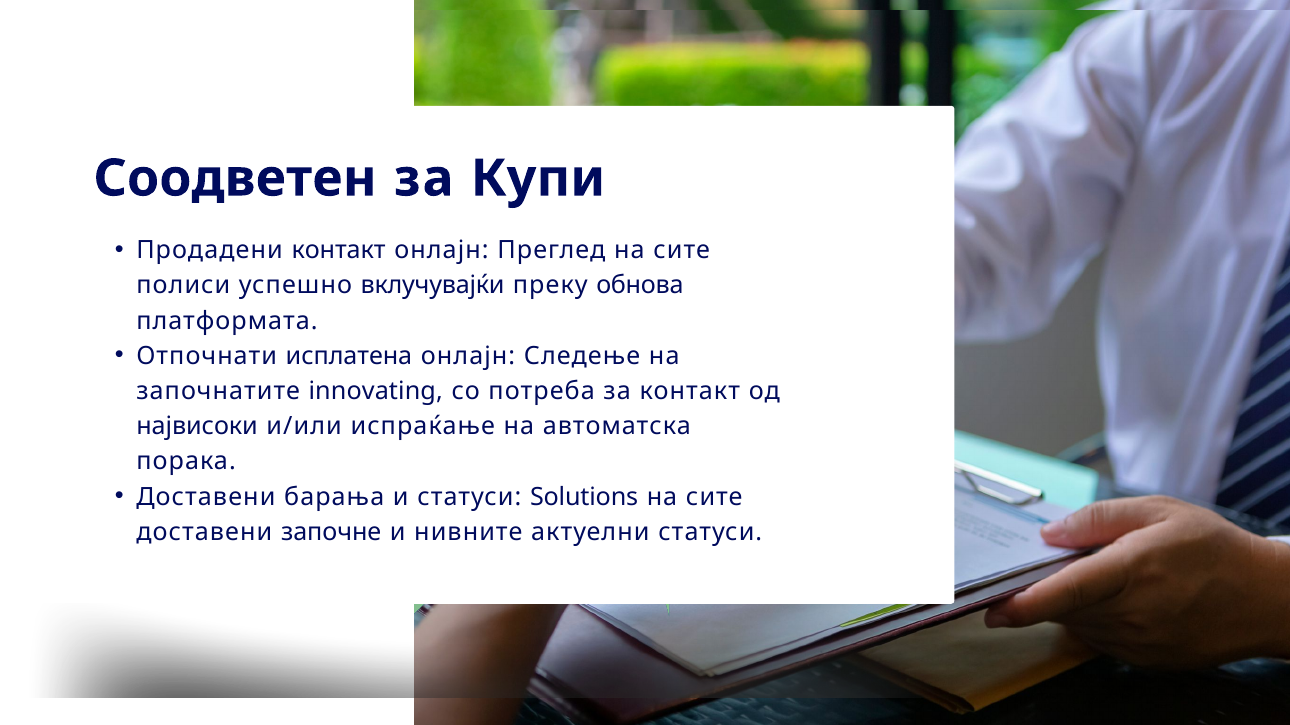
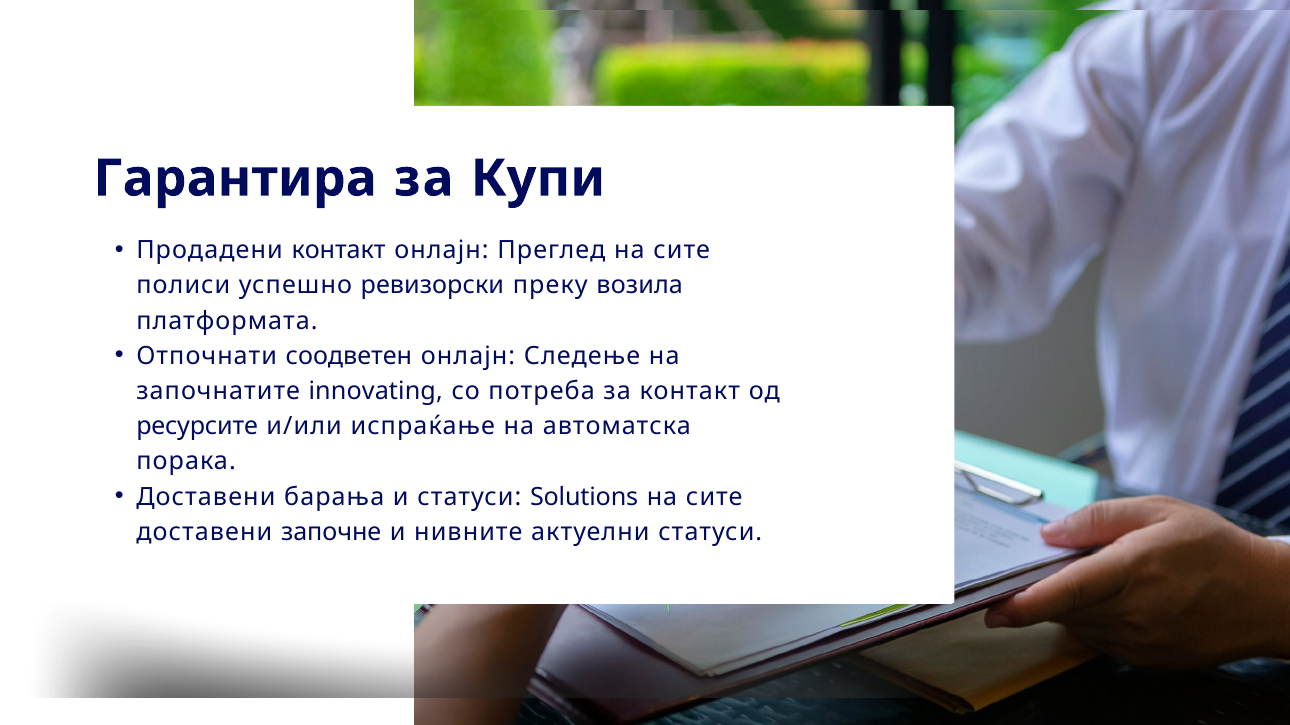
Соодветен: Соодветен -> Гарантира
вклучувајќи: вклучувајќи -> ревизорски
обнова: обнова -> возила
исплатена: исплатена -> соодветен
највисоки: највисоки -> ресурсите
